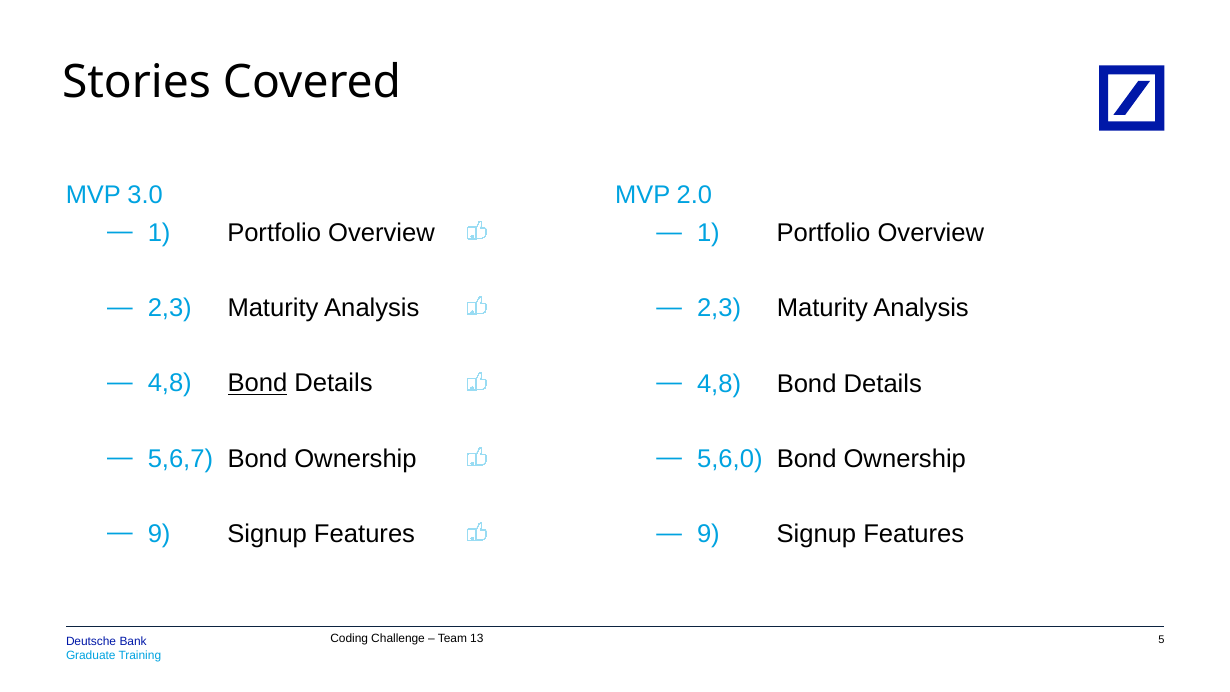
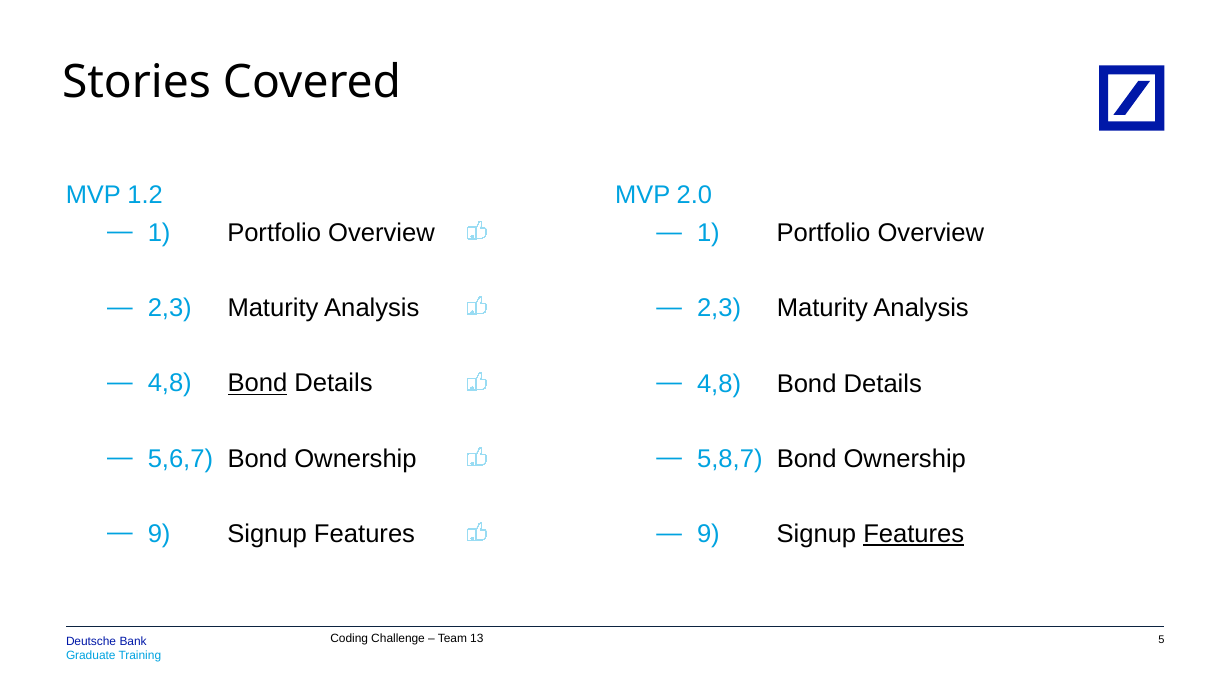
3.0: 3.0 -> 1.2
5,6,0: 5,6,0 -> 5,8,7
Features at (914, 534) underline: none -> present
